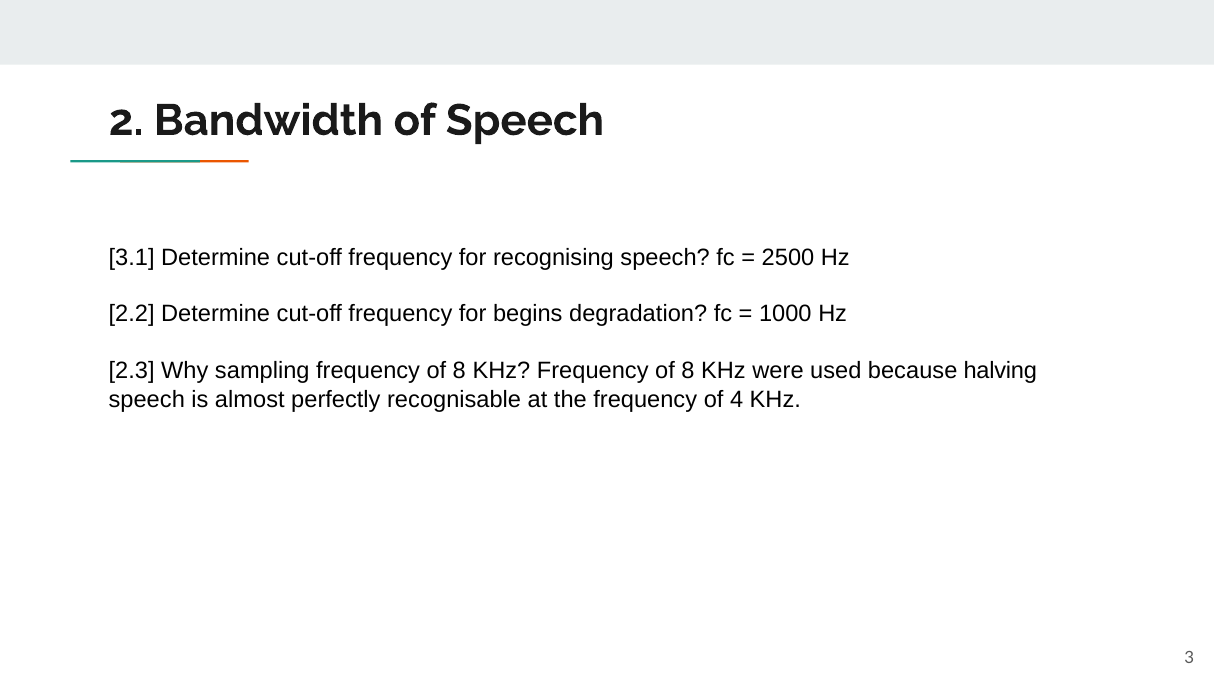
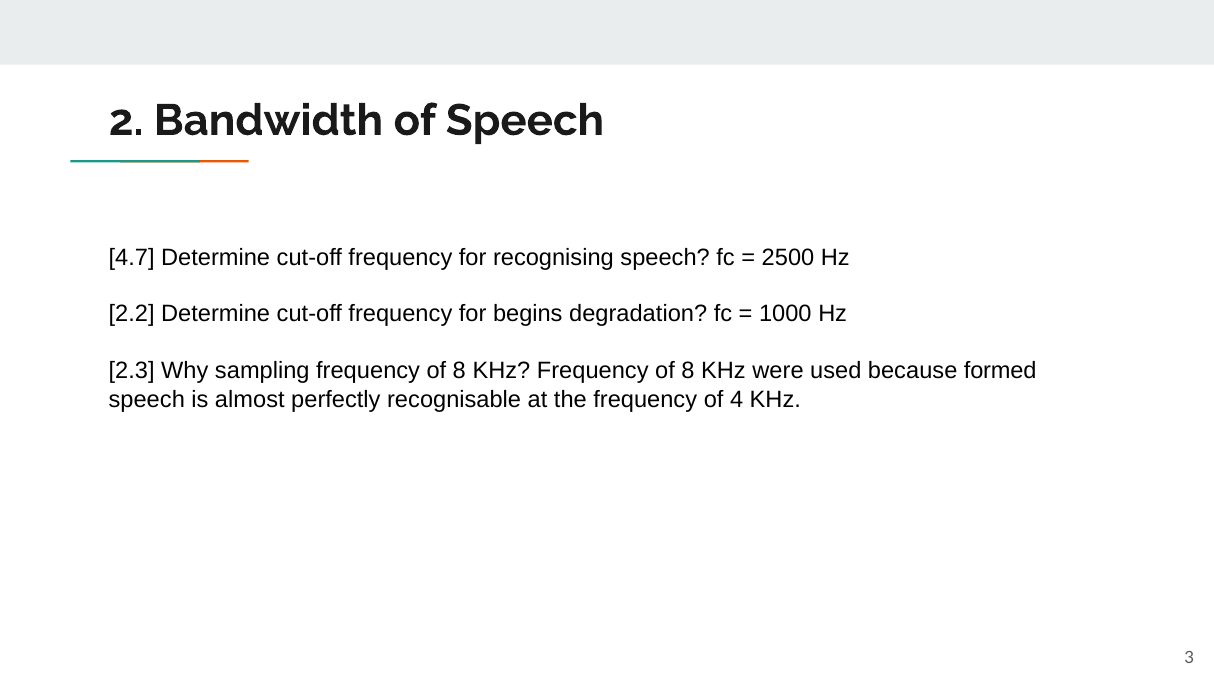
3.1: 3.1 -> 4.7
halving: halving -> formed
